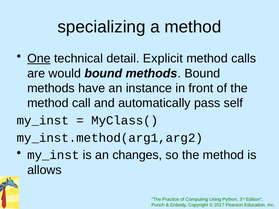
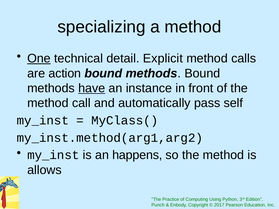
would: would -> action
have underline: none -> present
changes: changes -> happens
